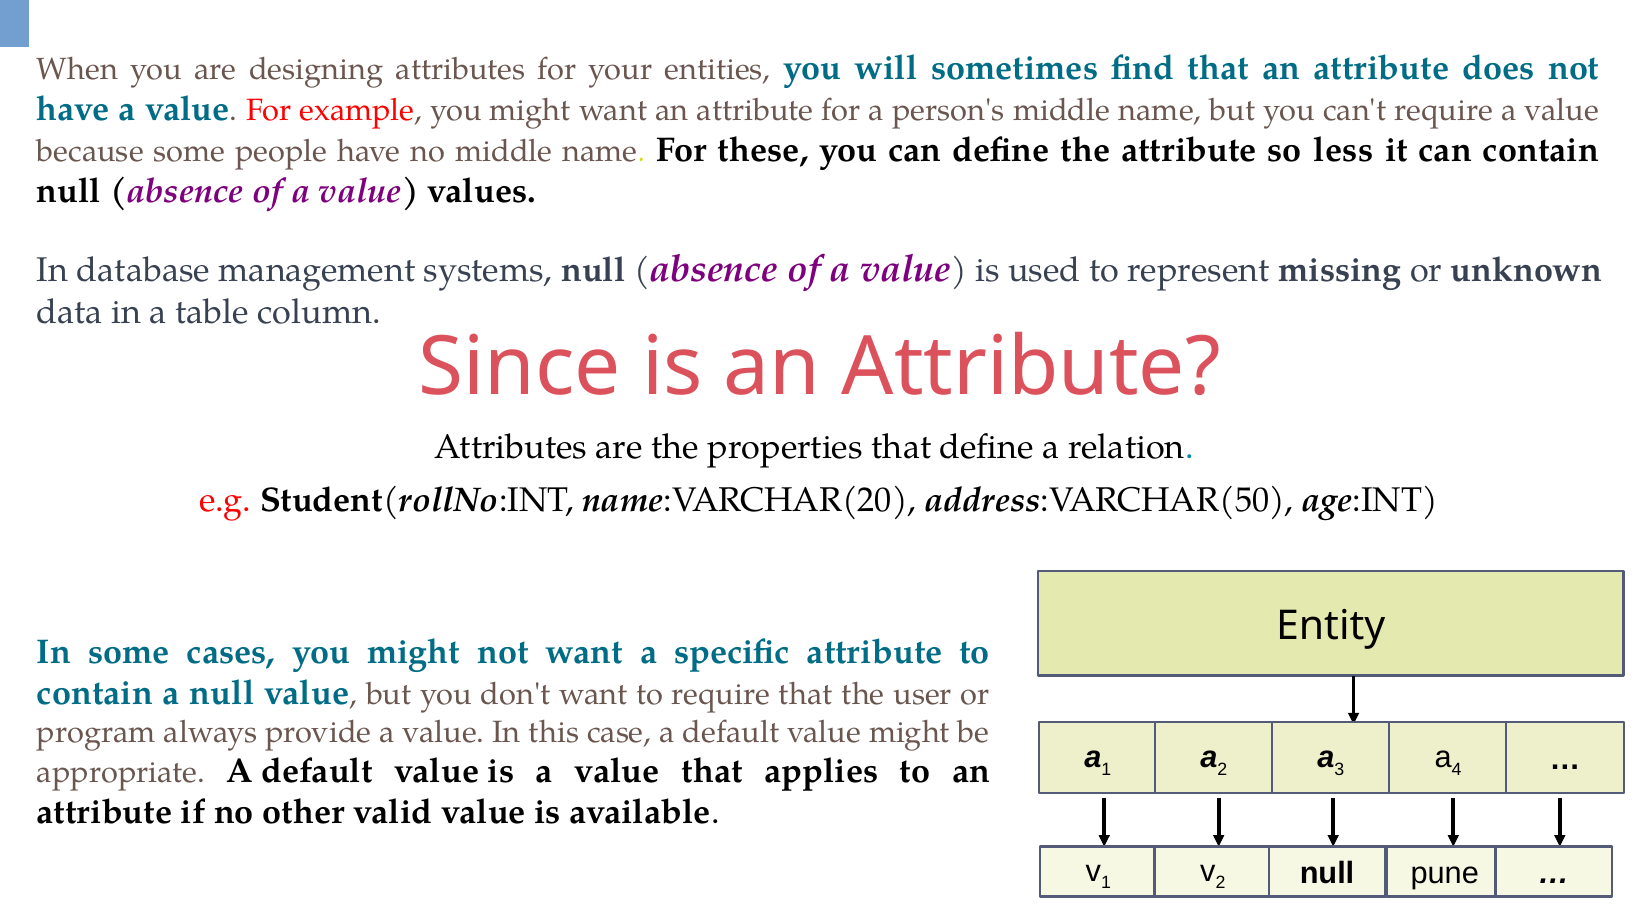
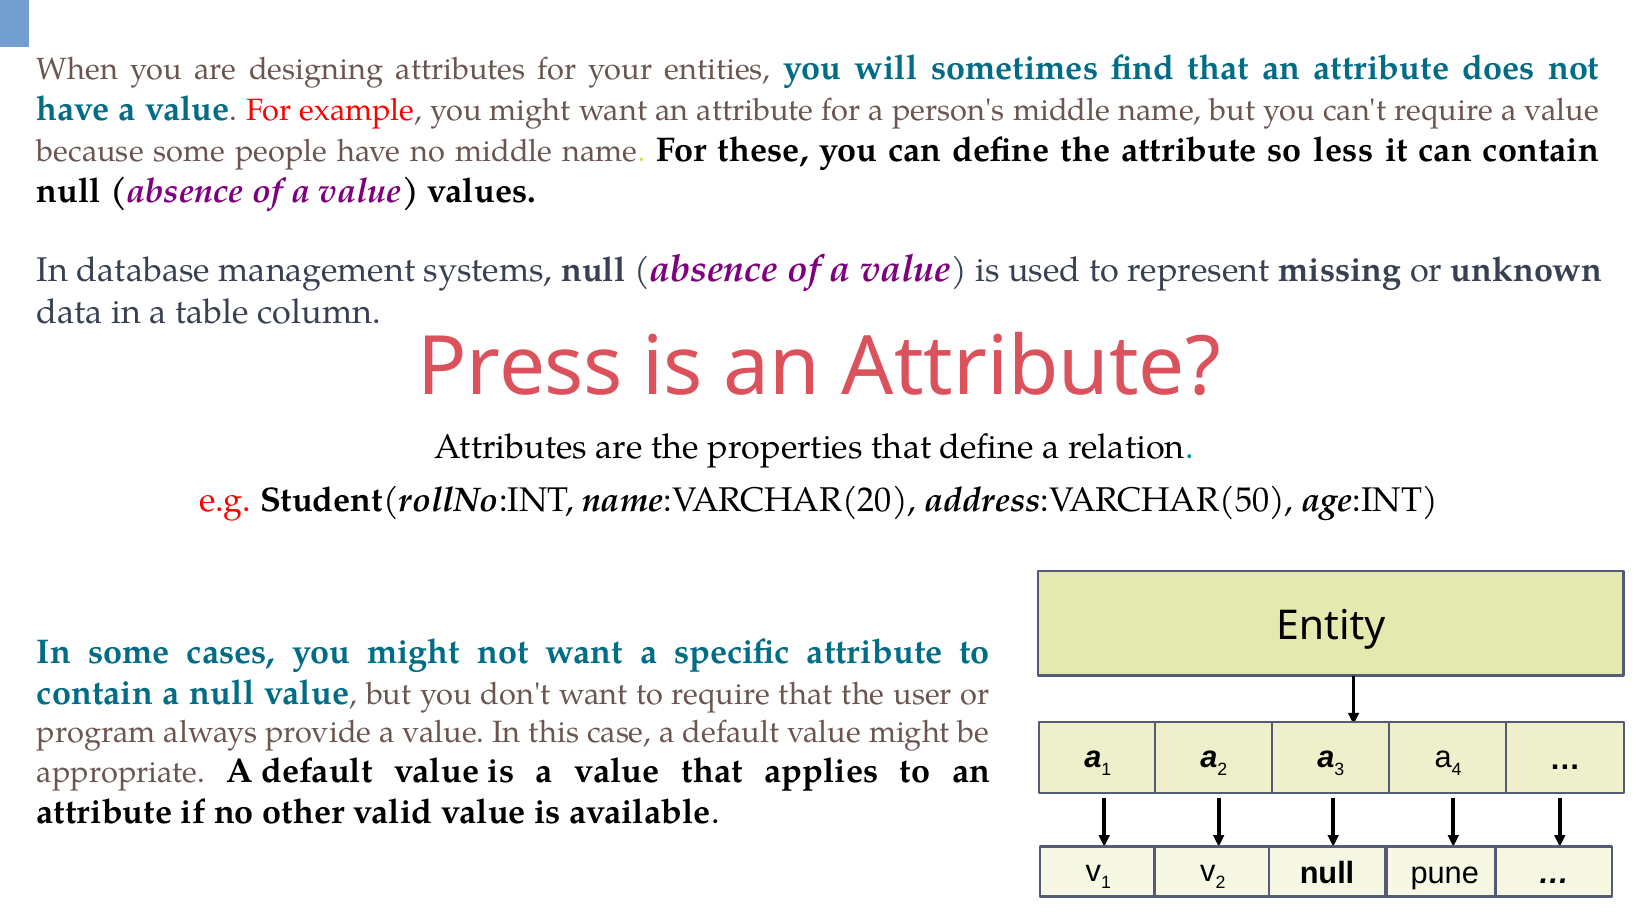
Since: Since -> Press
